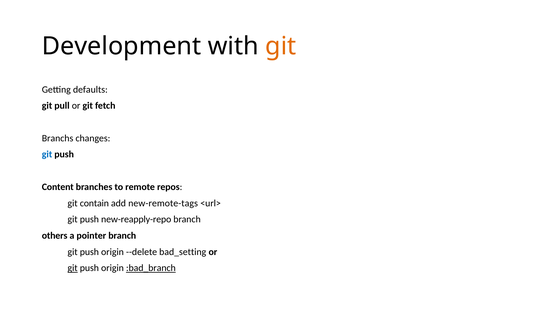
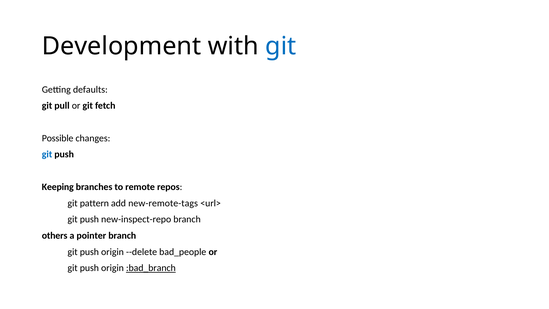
git at (281, 46) colour: orange -> blue
Branchs: Branchs -> Possible
Content: Content -> Keeping
contain: contain -> pattern
new-reapply-repo: new-reapply-repo -> new-inspect-repo
bad_setting: bad_setting -> bad_people
git at (73, 268) underline: present -> none
